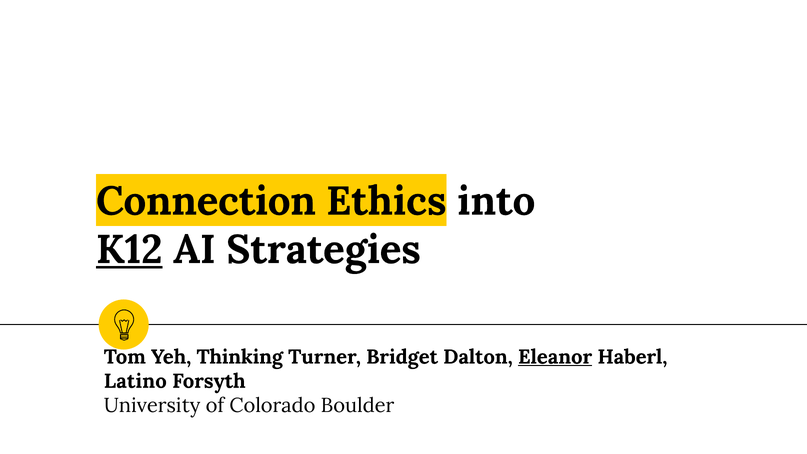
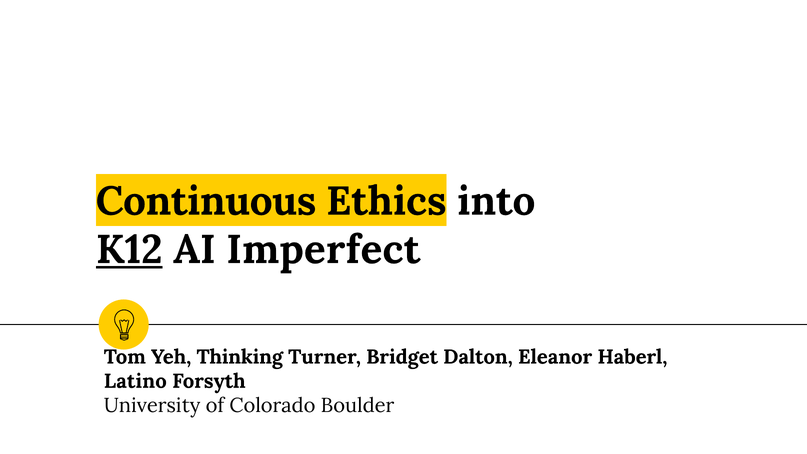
Connection: Connection -> Continuous
Strategies: Strategies -> Imperfect
Eleanor underline: present -> none
